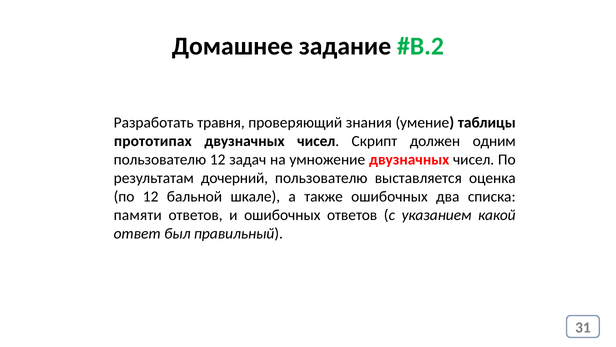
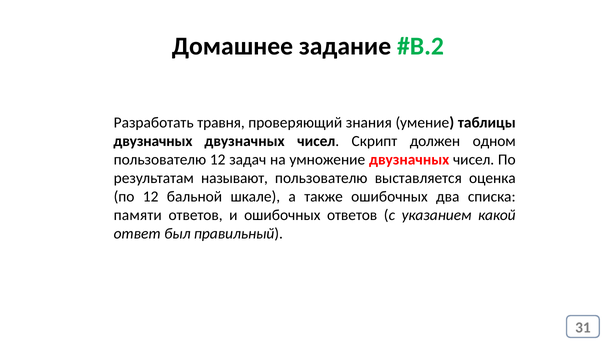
прототипах at (153, 141): прототипах -> двузначных
одним: одним -> одном
дочерний: дочерний -> называют
